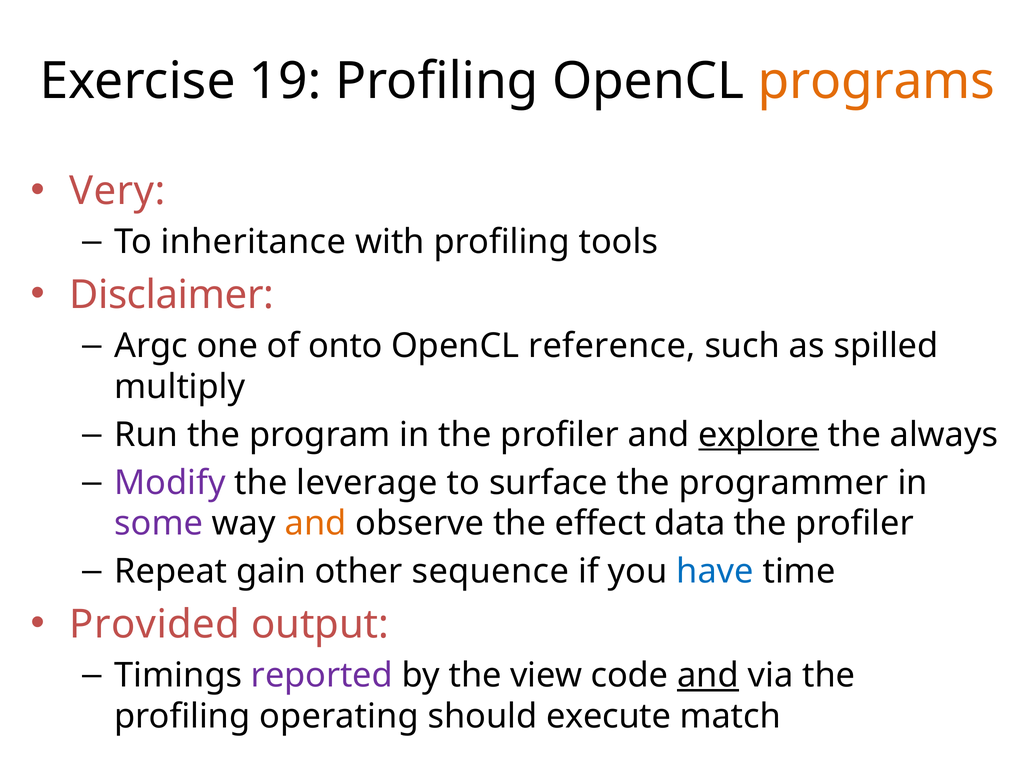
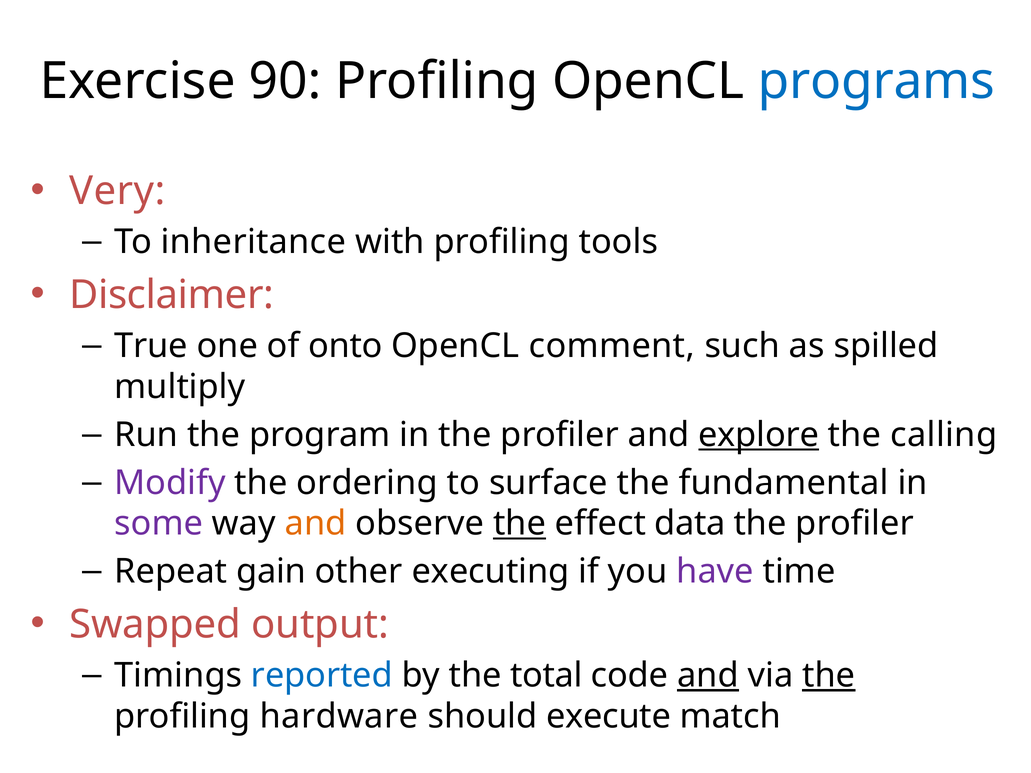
19: 19 -> 90
programs colour: orange -> blue
Argc: Argc -> True
reference: reference -> comment
always: always -> calling
leverage: leverage -> ordering
programmer: programmer -> fundamental
the at (520, 524) underline: none -> present
sequence: sequence -> executing
have colour: blue -> purple
Provided: Provided -> Swapped
reported colour: purple -> blue
view: view -> total
the at (829, 676) underline: none -> present
operating: operating -> hardware
